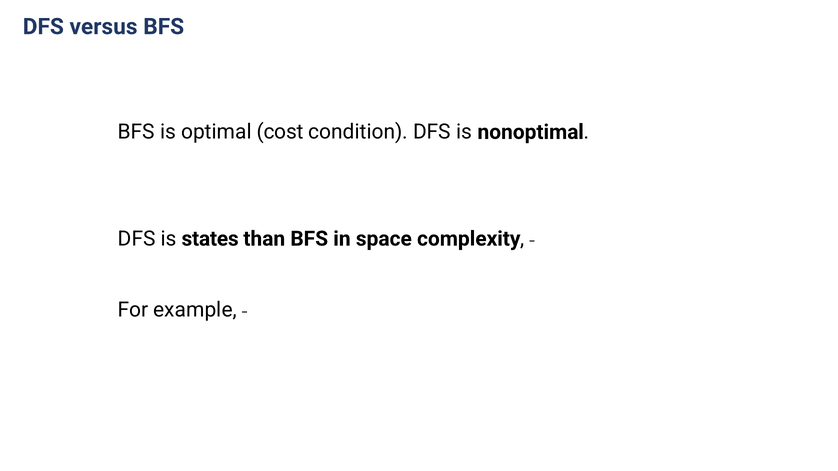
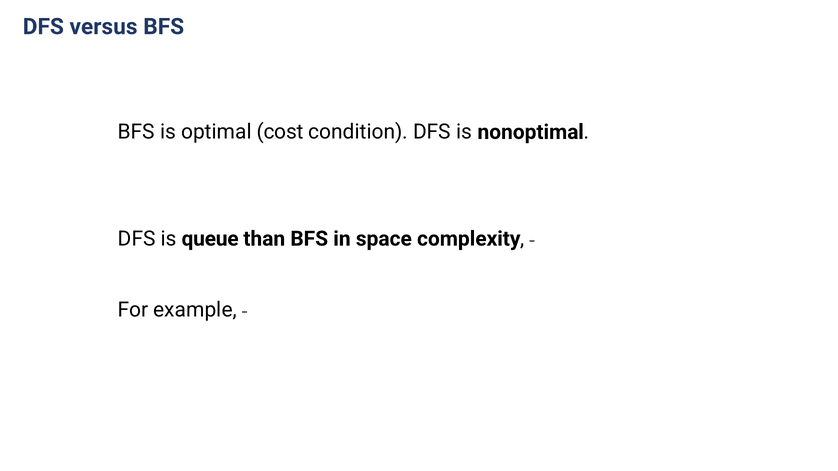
states: states -> queue
